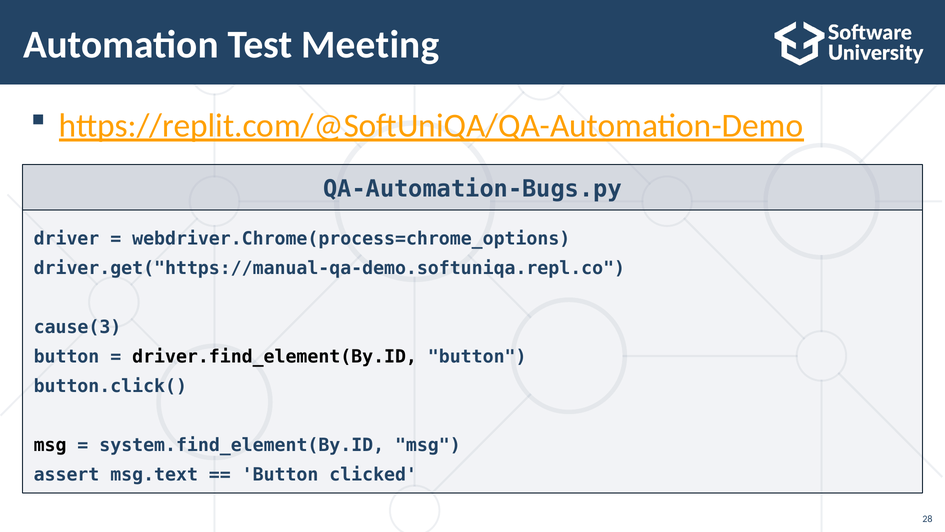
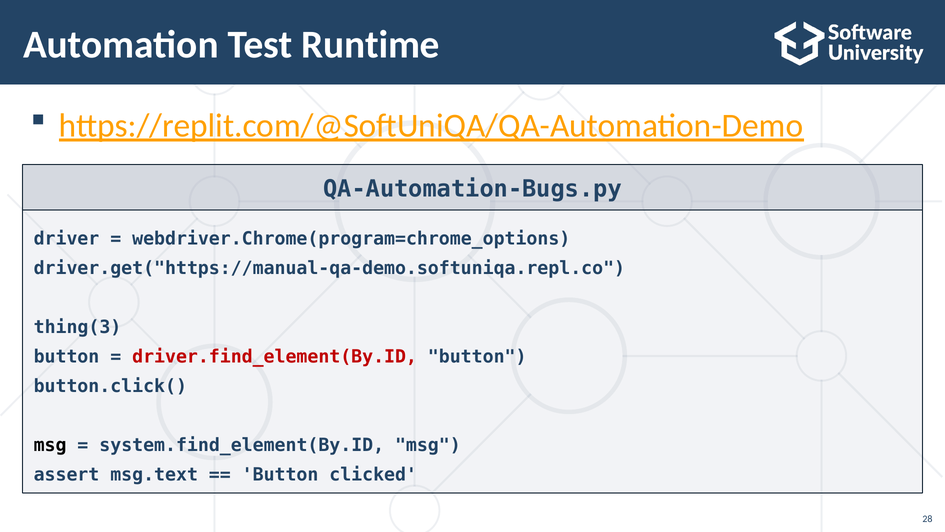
Meeting: Meeting -> Runtime
webdriver.Chrome(process=chrome_options: webdriver.Chrome(process=chrome_options -> webdriver.Chrome(program=chrome_options
cause(3: cause(3 -> thing(3
driver.find_element(By.ID colour: black -> red
